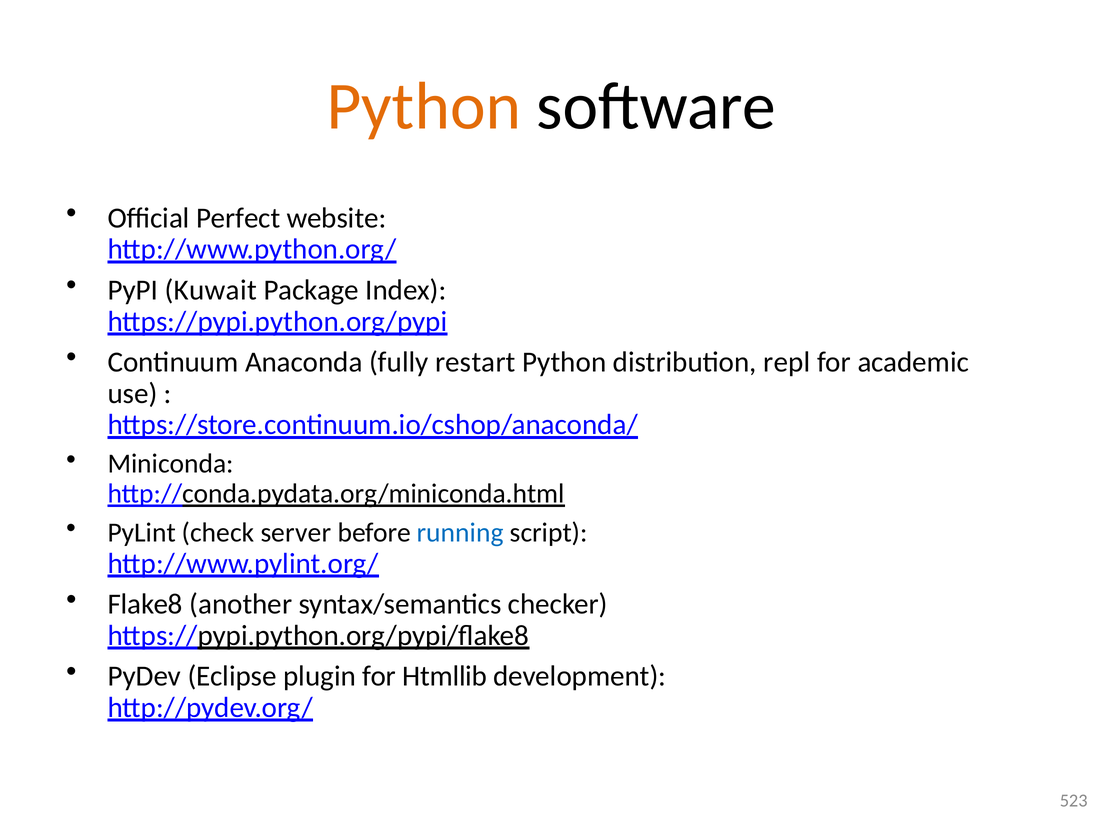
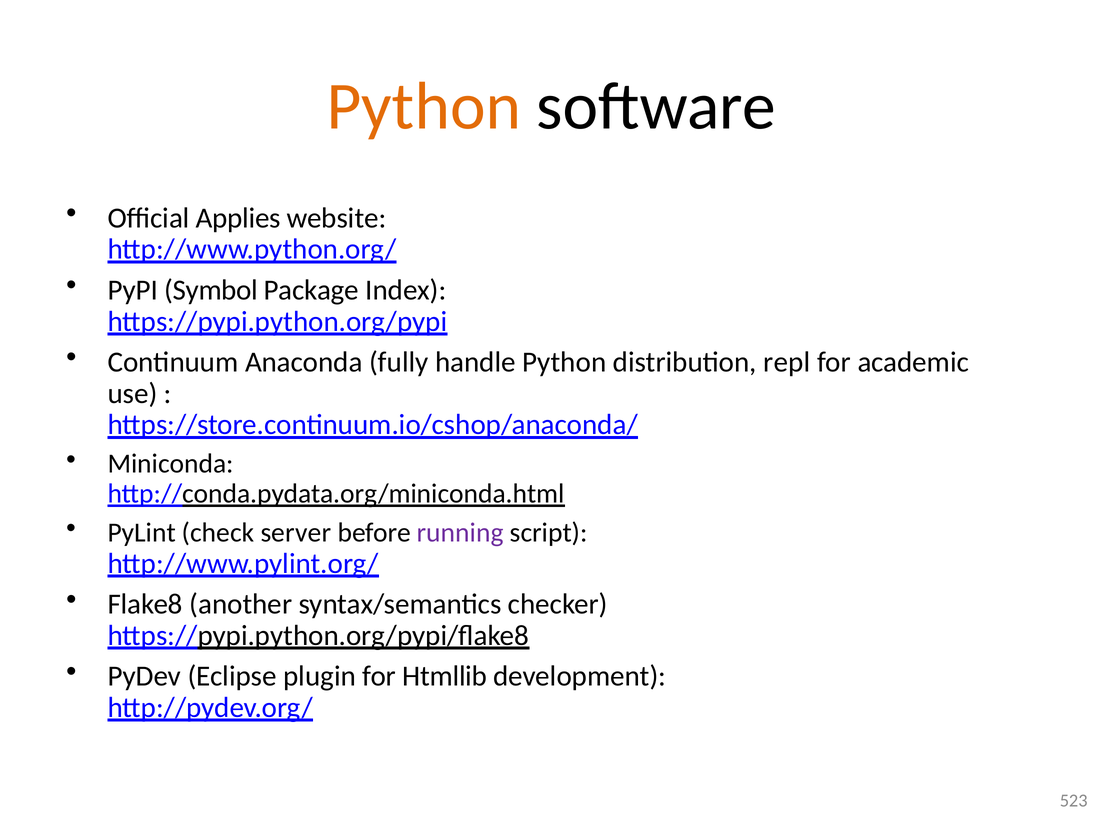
Perfect: Perfect -> Applies
Kuwait: Kuwait -> Symbol
restart: restart -> handle
running colour: blue -> purple
